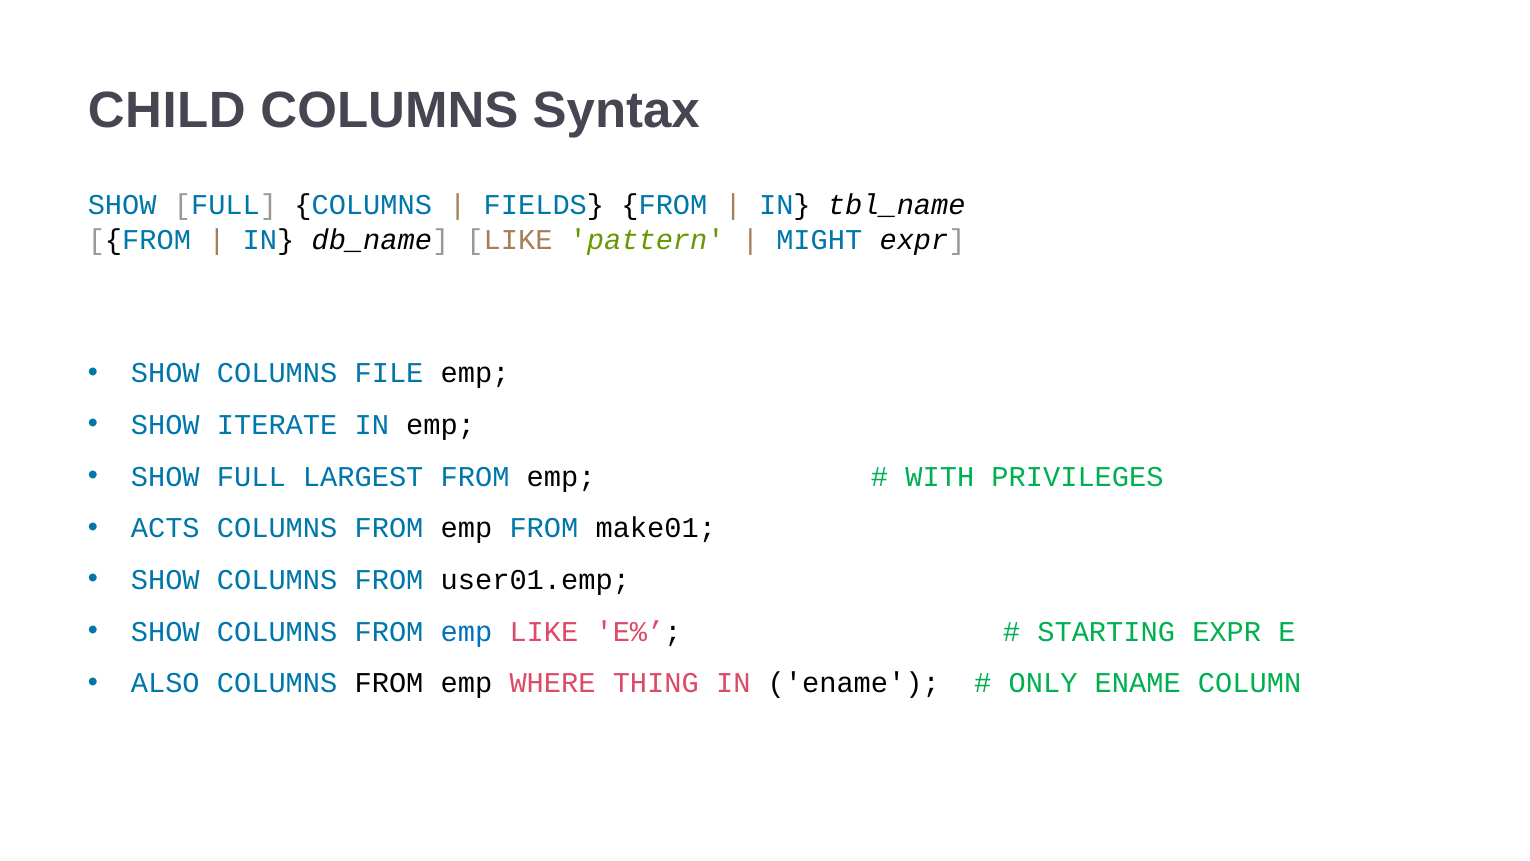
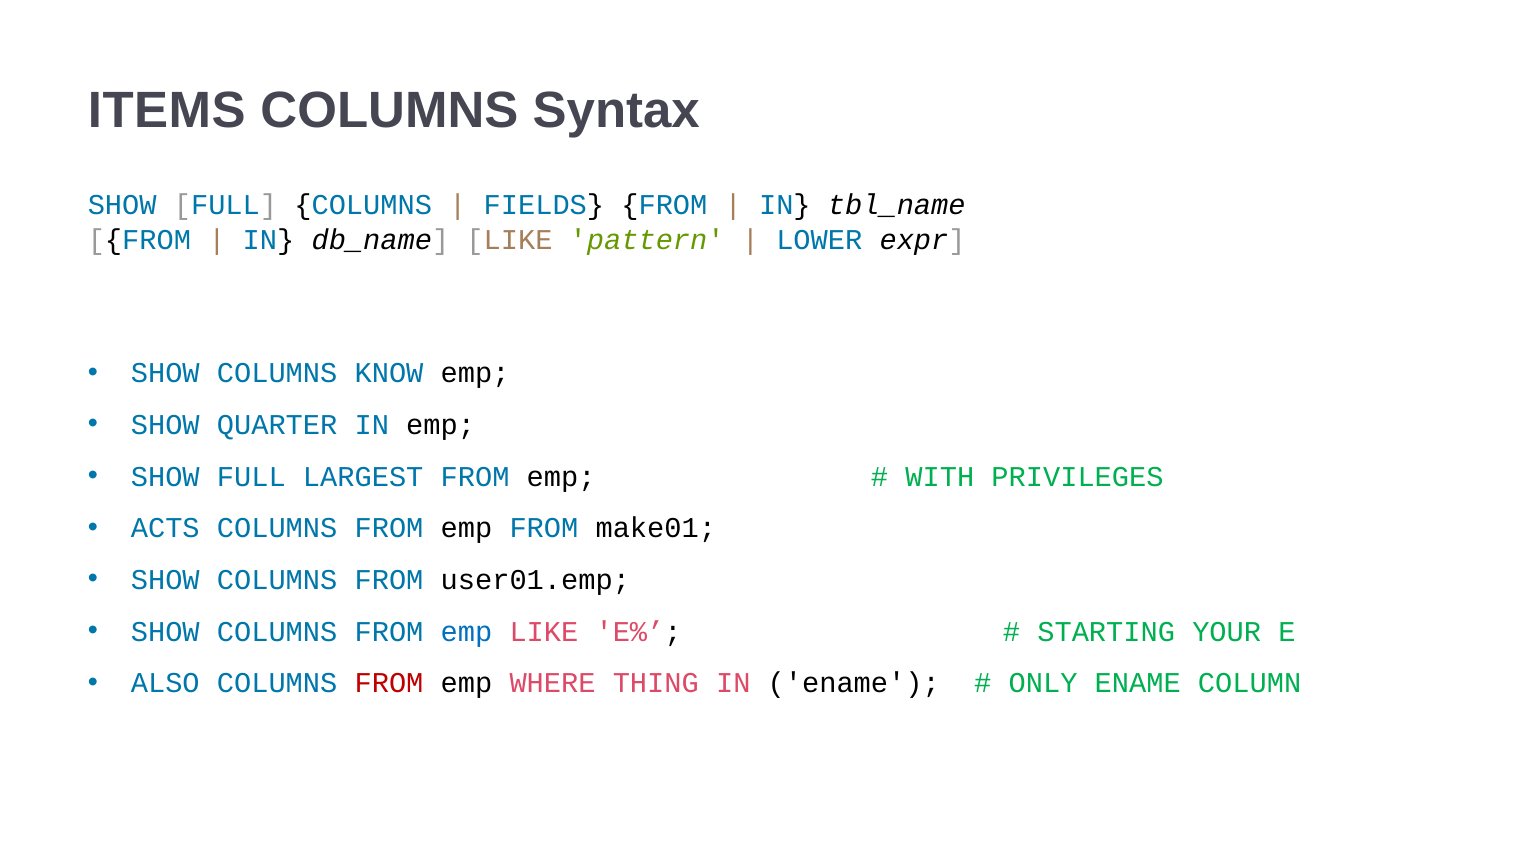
CHILD: CHILD -> ITEMS
MIGHT: MIGHT -> LOWER
FILE: FILE -> KNOW
ITERATE: ITERATE -> QUARTER
STARTING EXPR: EXPR -> YOUR
FROM at (389, 683) colour: black -> red
